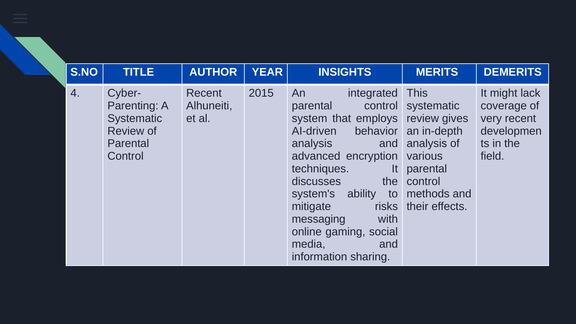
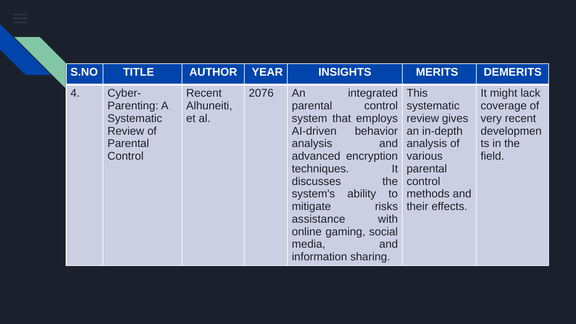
2015: 2015 -> 2076
messaging: messaging -> assistance
